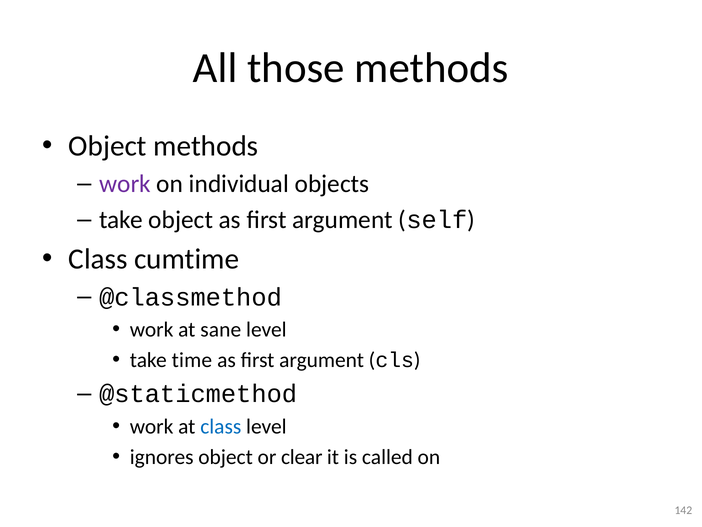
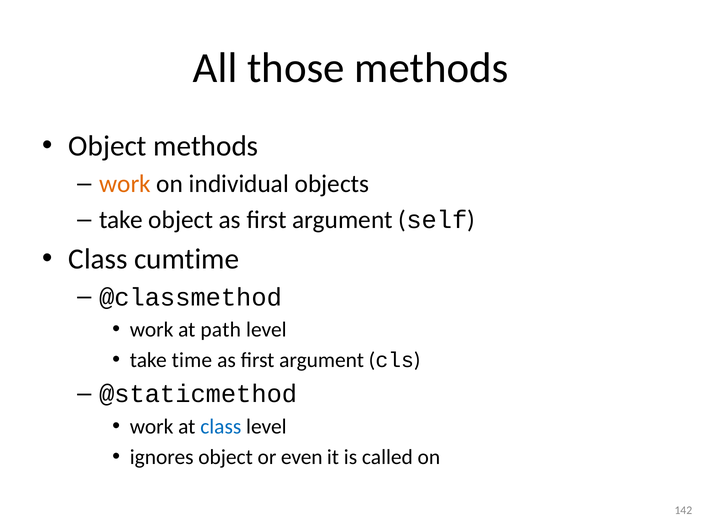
work at (125, 184) colour: purple -> orange
sane: sane -> path
clear: clear -> even
